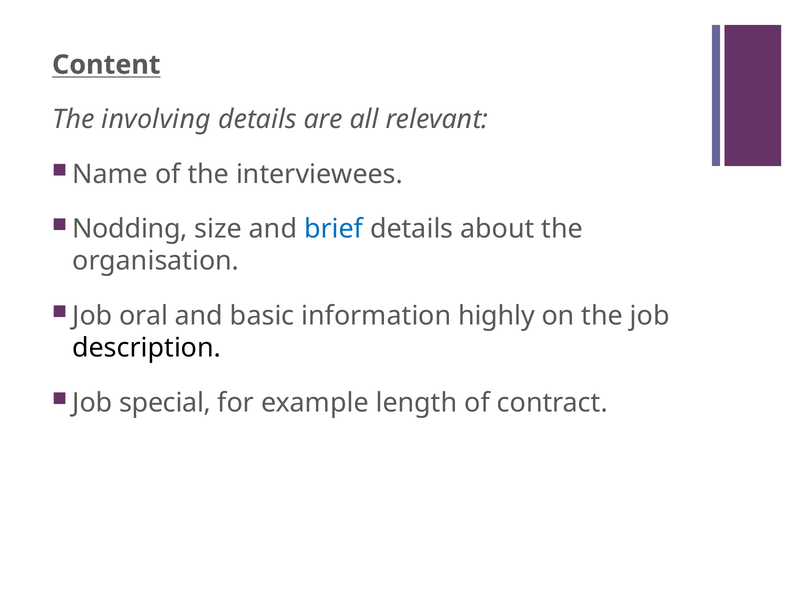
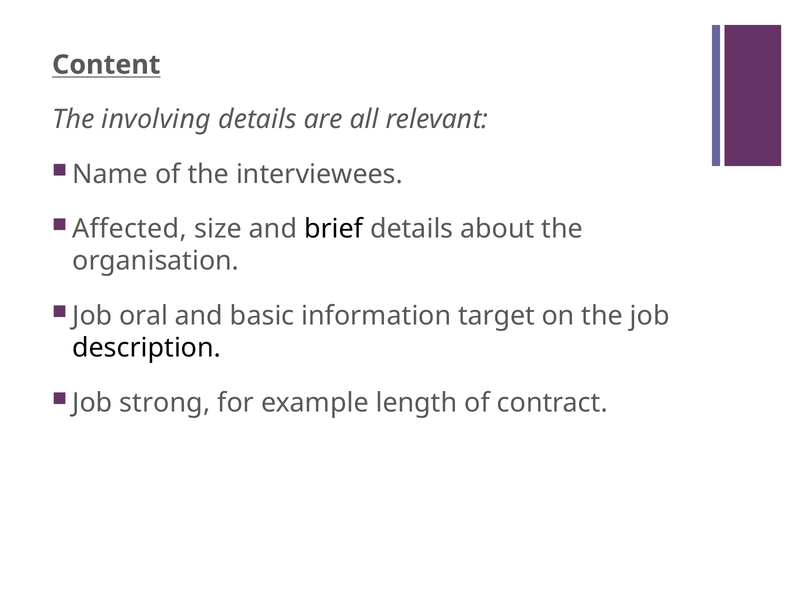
Nodding: Nodding -> Affected
brief colour: blue -> black
highly: highly -> target
special: special -> strong
